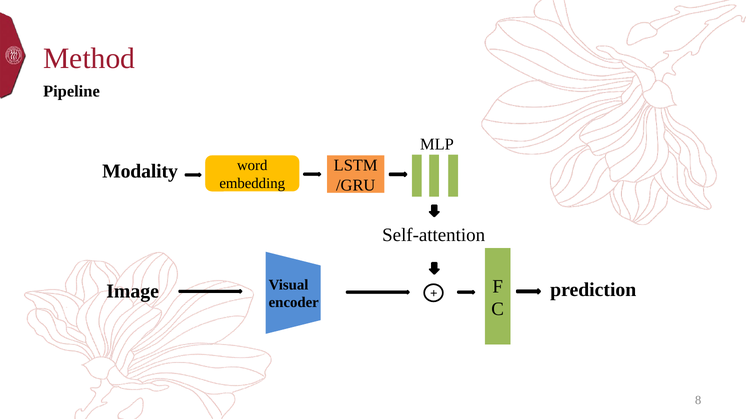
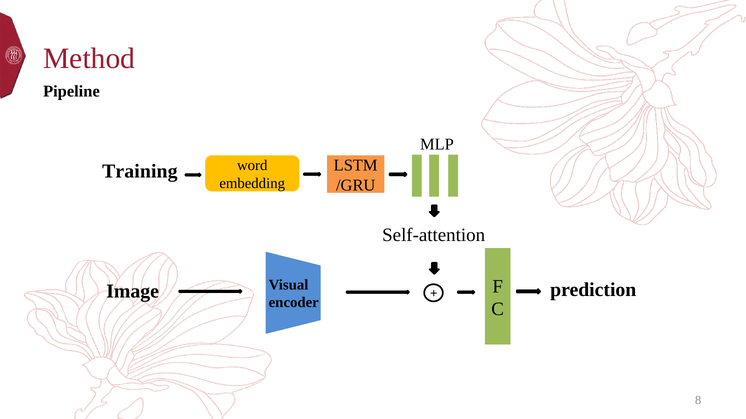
Modality: Modality -> Training
